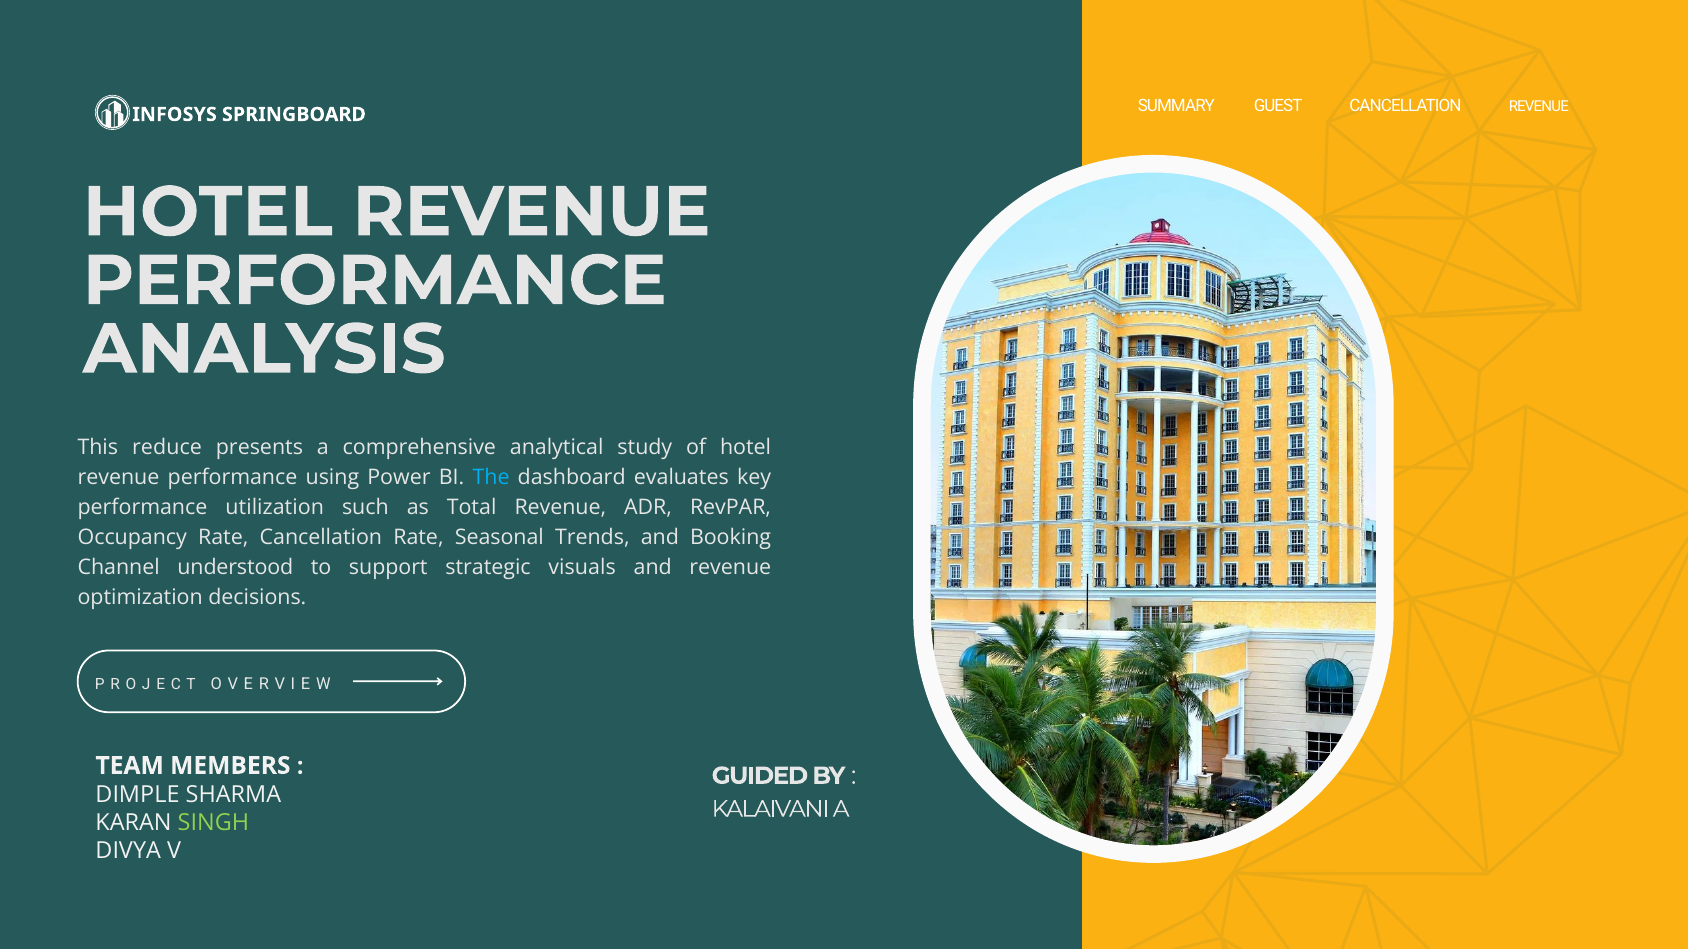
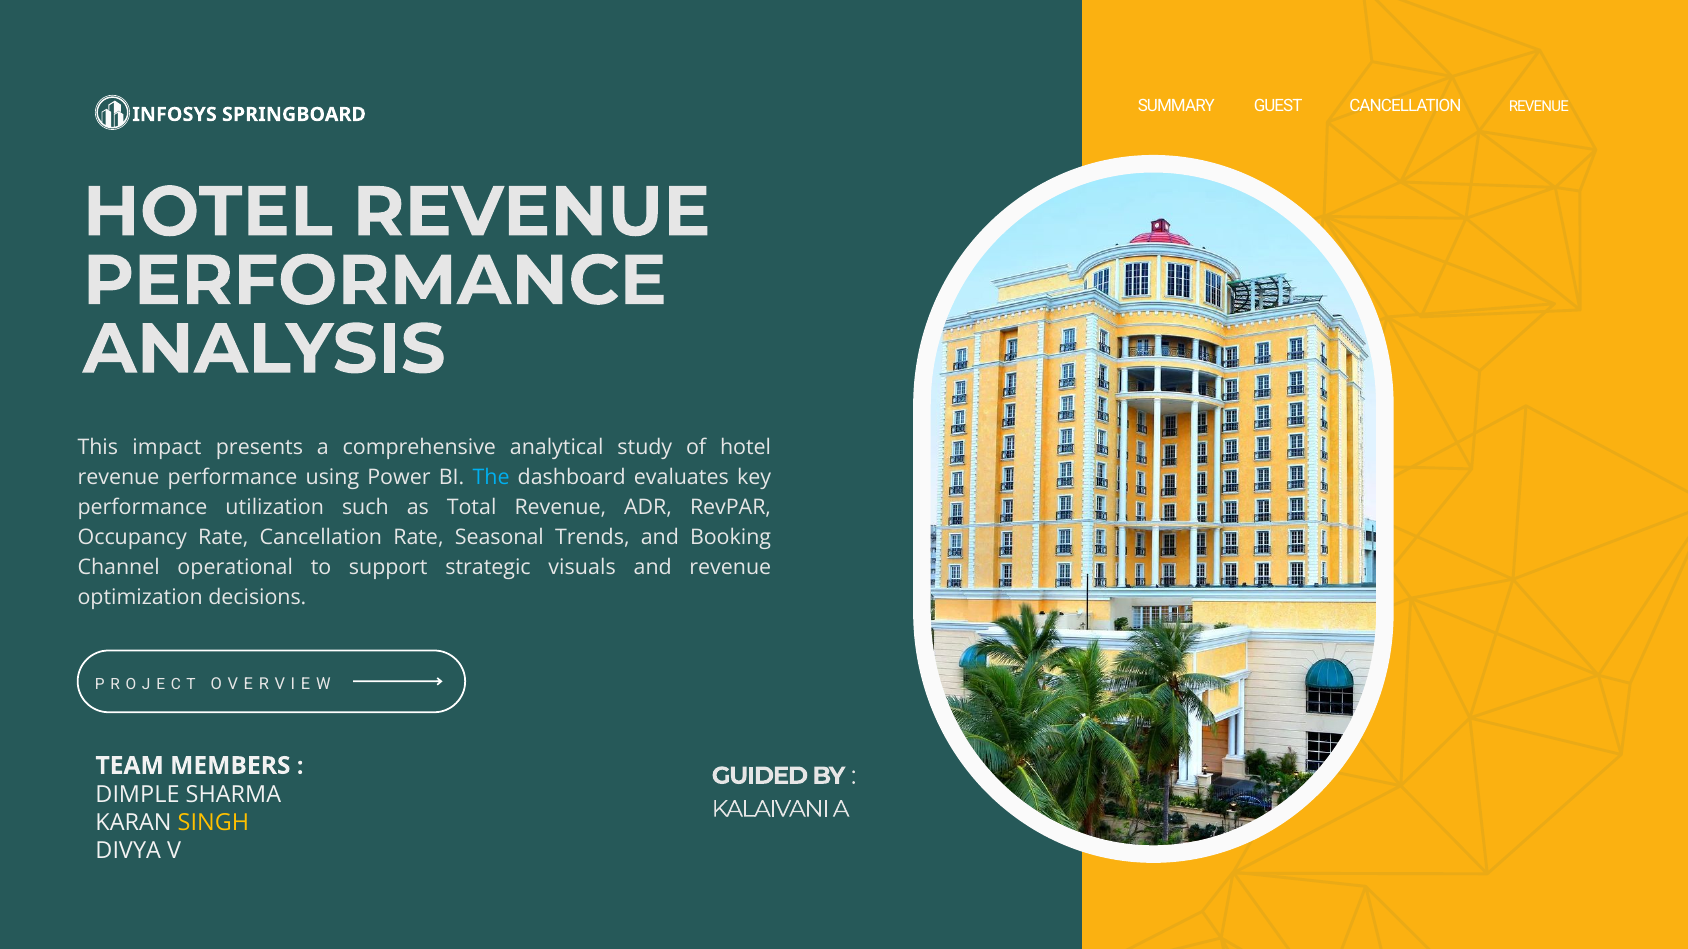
reduce: reduce -> impact
understood: understood -> operational
SINGH colour: light green -> yellow
